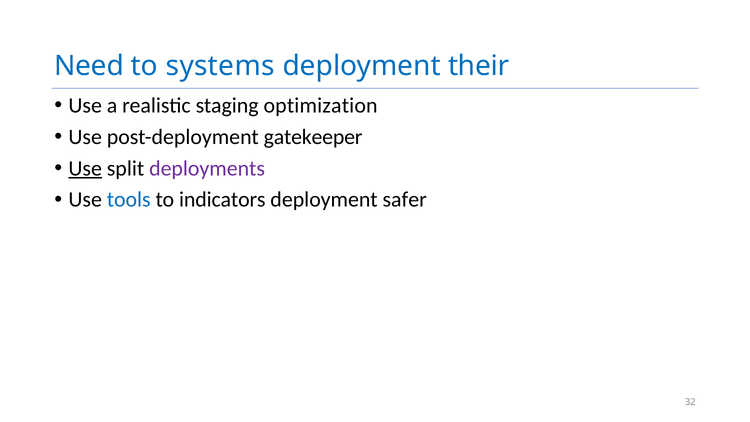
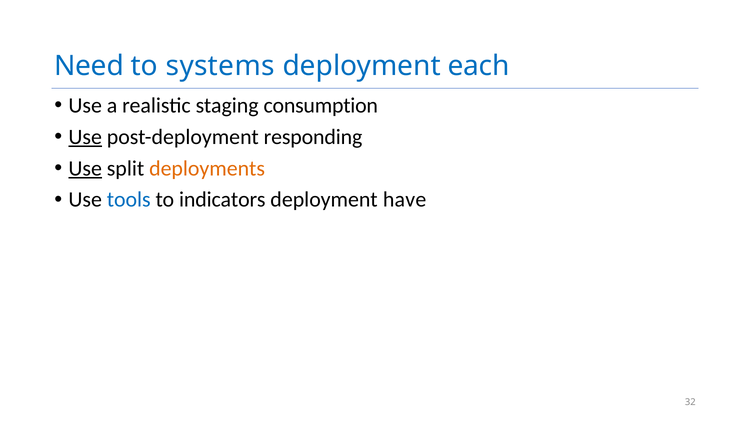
their: their -> each
optimization: optimization -> consumption
Use at (85, 137) underline: none -> present
gatekeeper: gatekeeper -> responding
deployments colour: purple -> orange
safer: safer -> have
